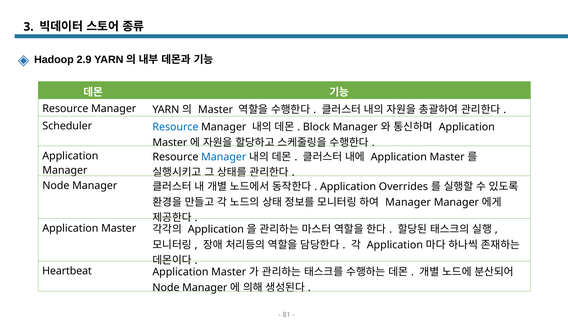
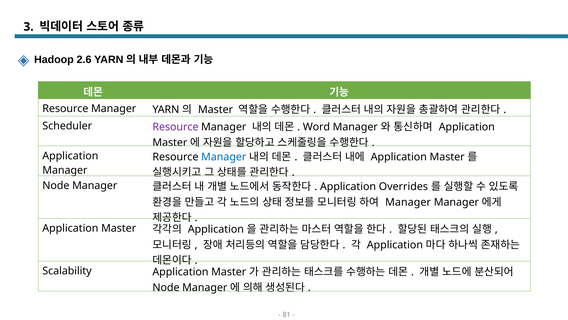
2.9: 2.9 -> 2.6
Resource at (175, 127) colour: blue -> purple
Block: Block -> Word
Heartbeat: Heartbeat -> Scalability
